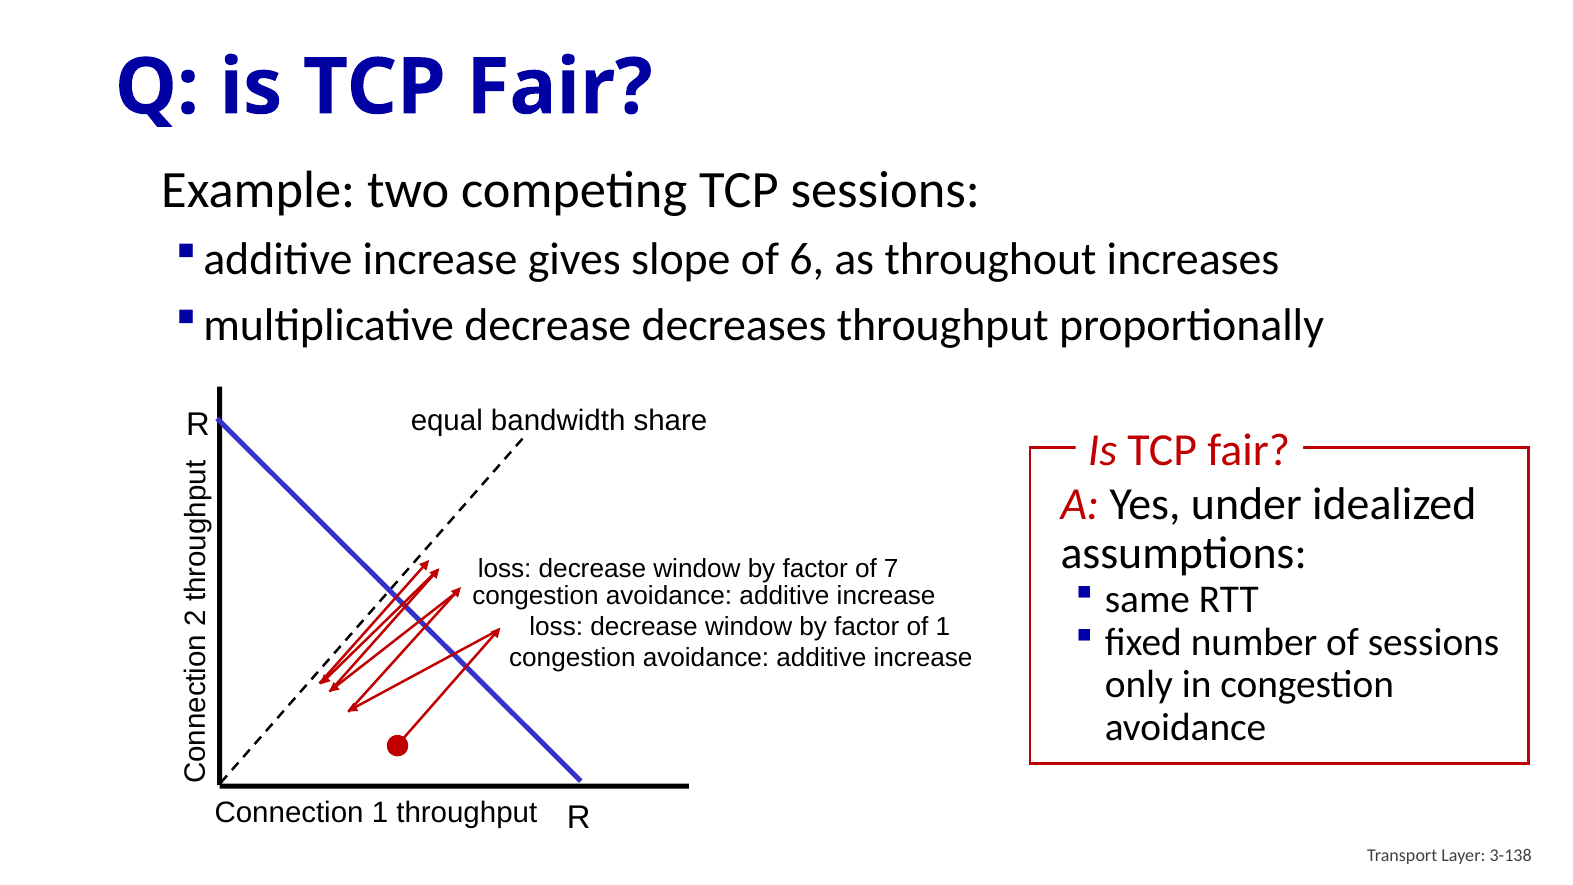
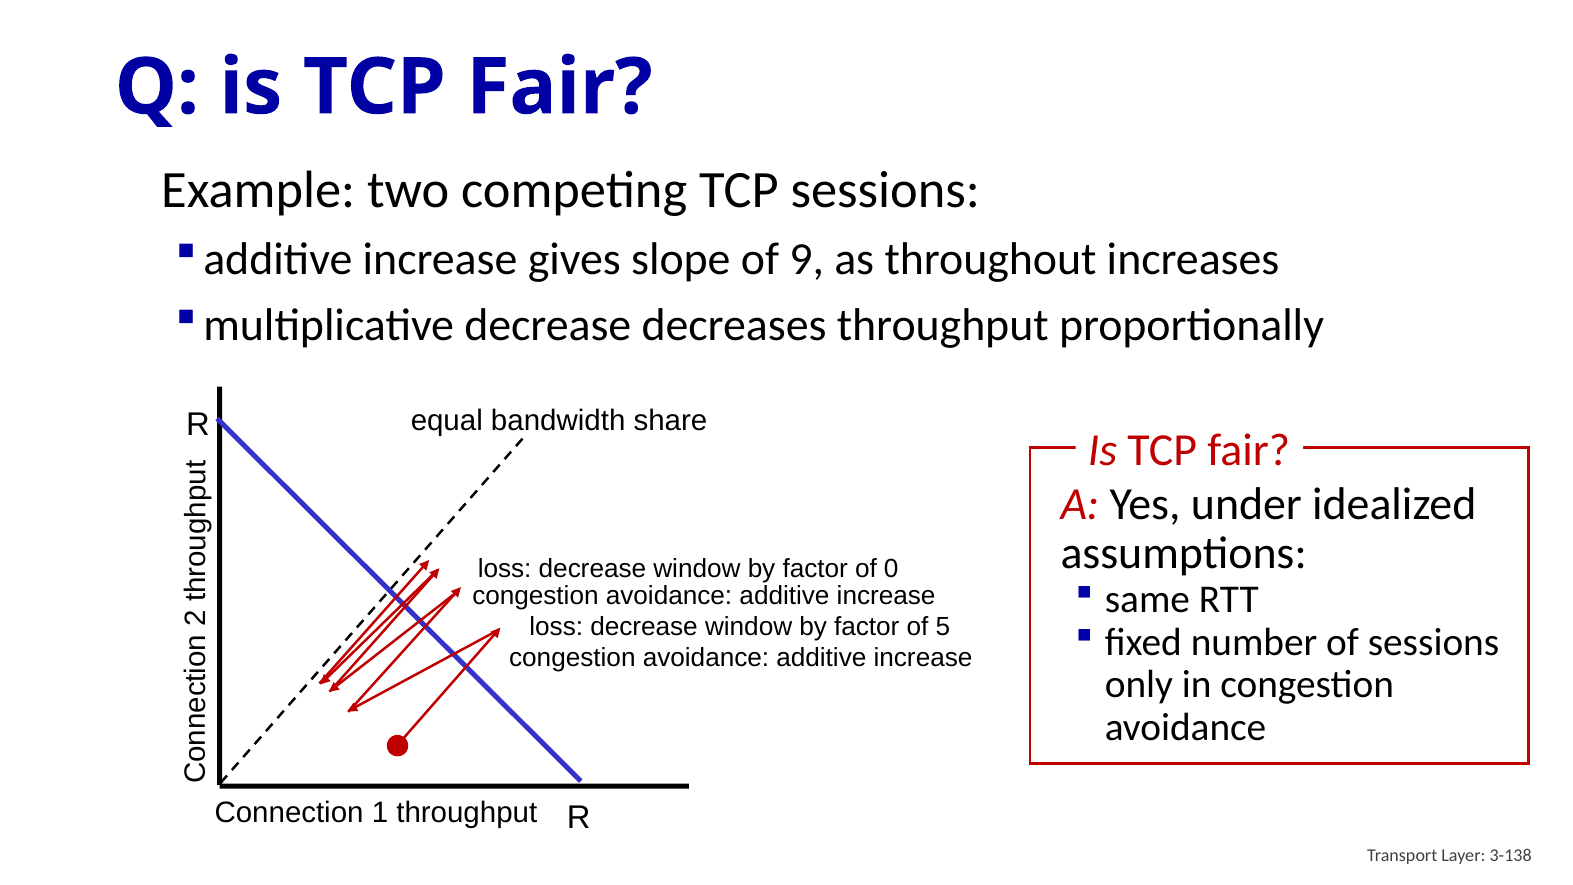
6: 6 -> 9
7: 7 -> 0
of 1: 1 -> 5
